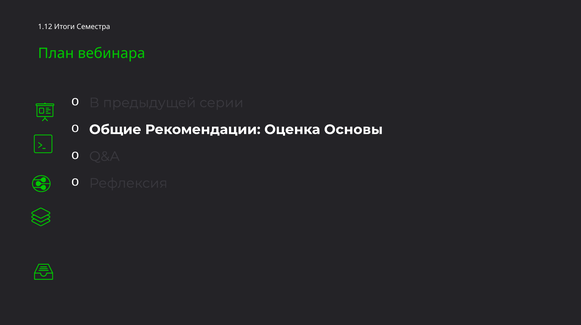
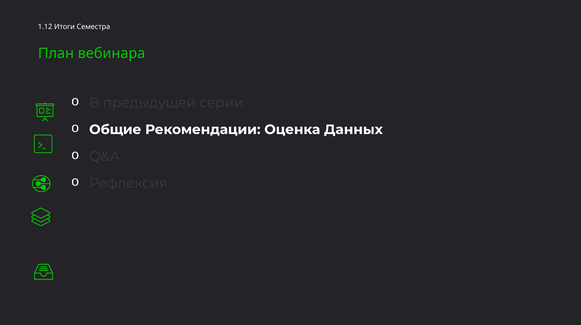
Основы: Основы -> Данных
